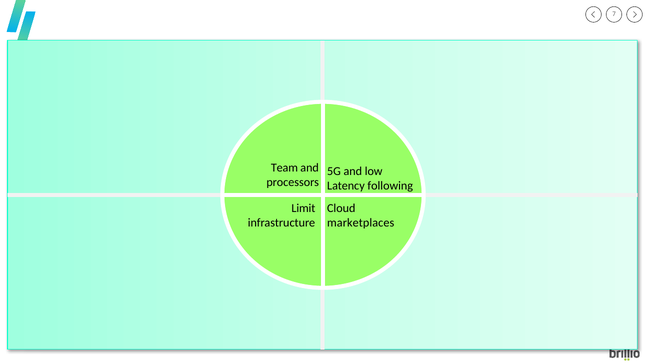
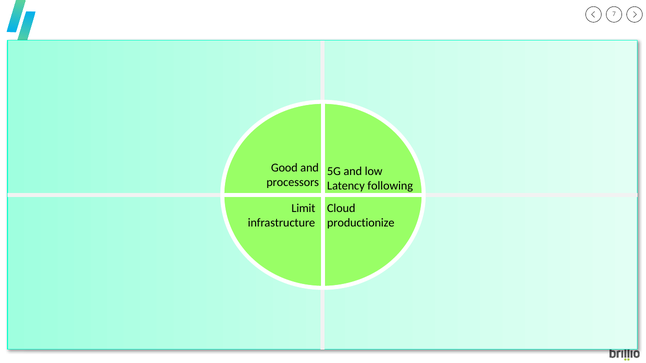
Team: Team -> Good
marketplaces: marketplaces -> productionize
